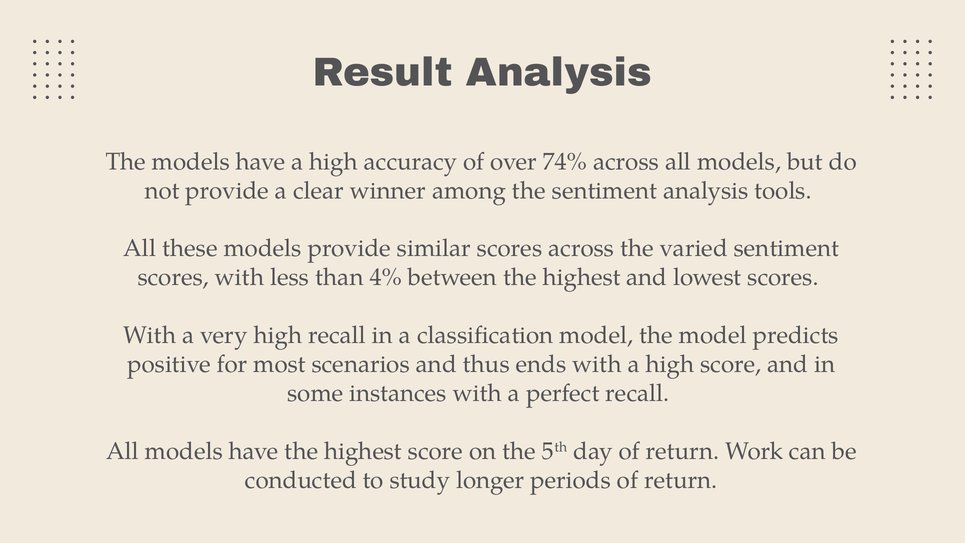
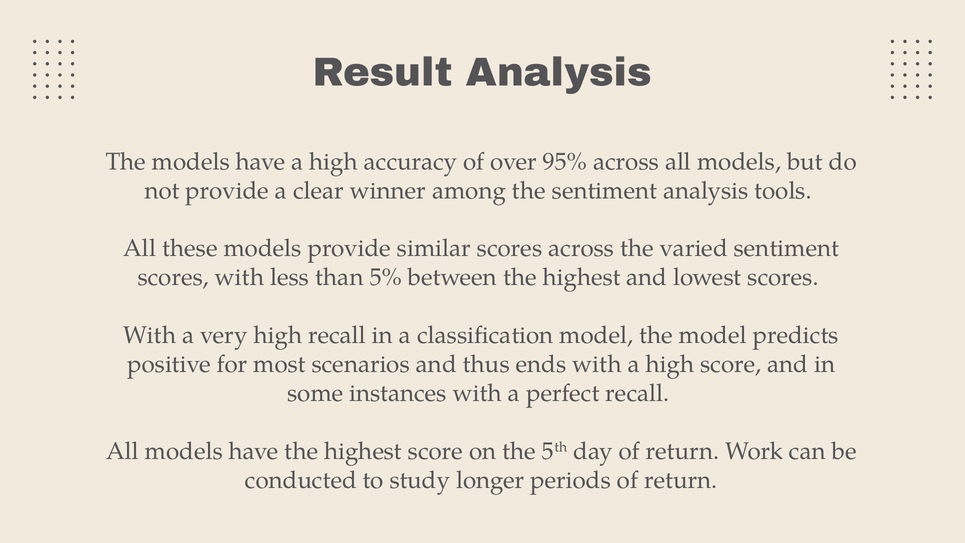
74%: 74% -> 95%
4%: 4% -> 5%
